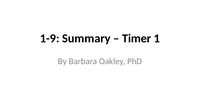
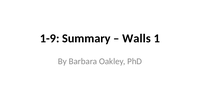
Timer: Timer -> Walls
